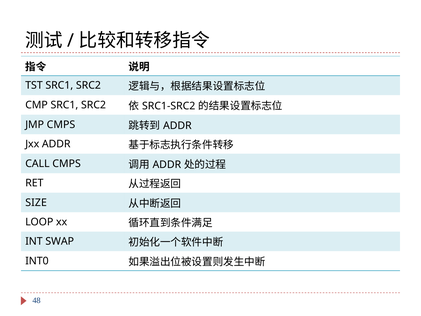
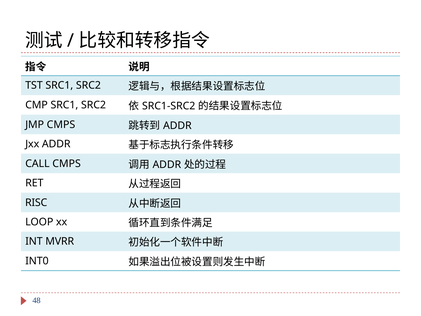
SIZE: SIZE -> RISC
SWAP: SWAP -> MVRR
